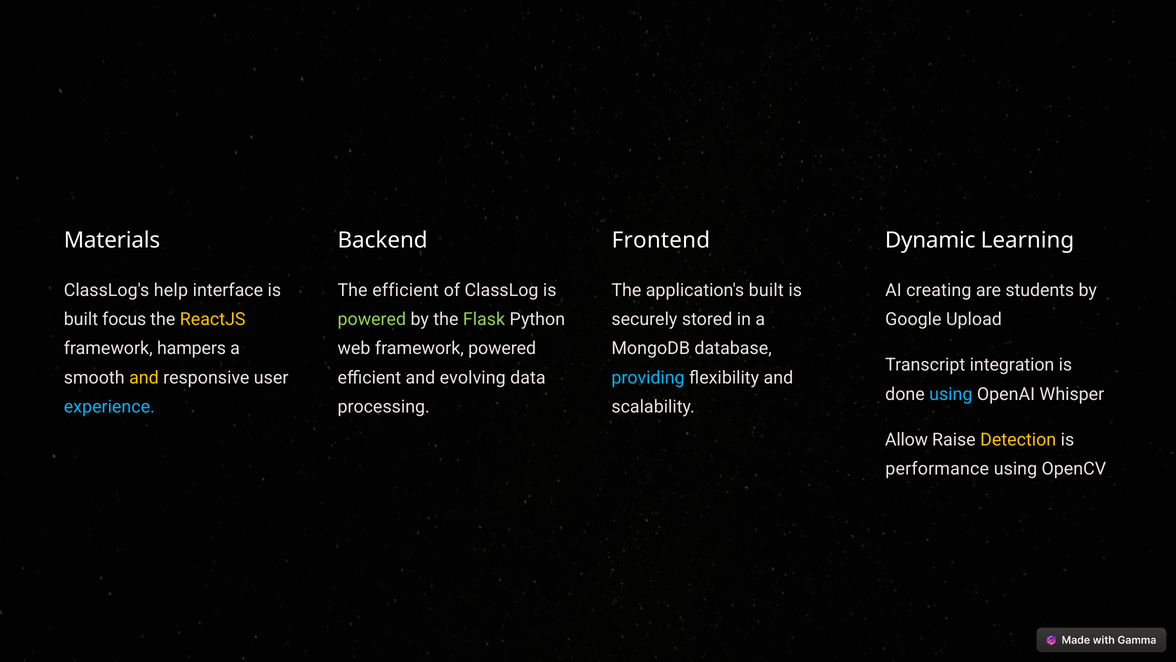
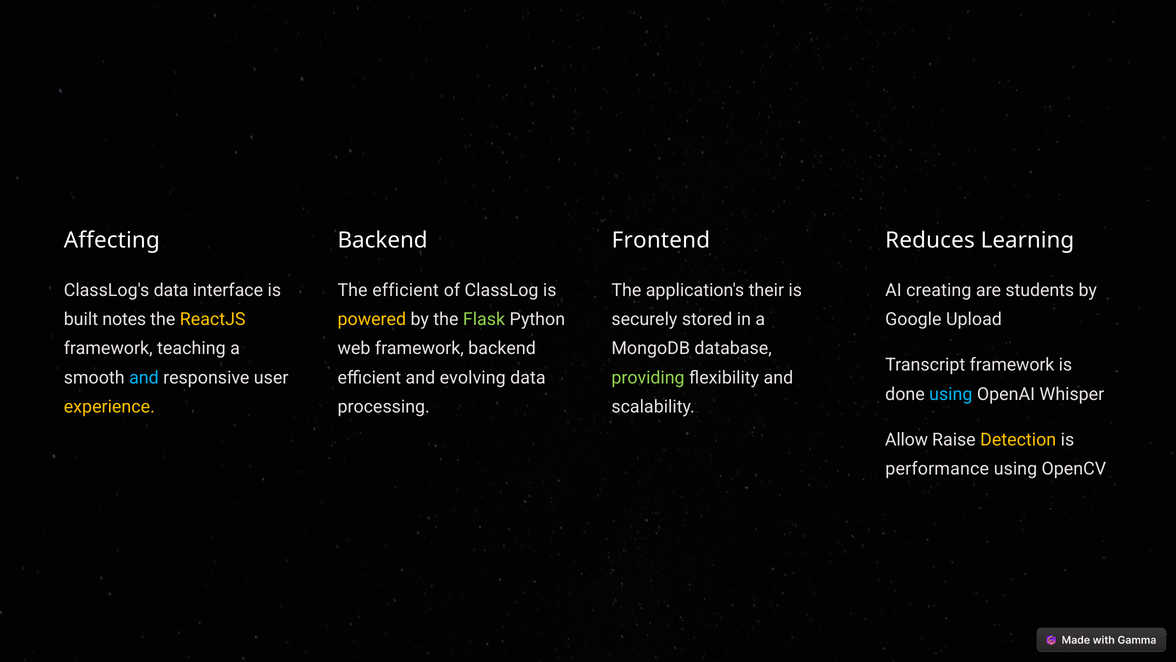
Materials: Materials -> Affecting
Dynamic: Dynamic -> Reduces
ClassLog's help: help -> data
application's built: built -> their
focus: focus -> notes
powered at (372, 319) colour: light green -> yellow
hampers: hampers -> teaching
framework powered: powered -> backend
Transcript integration: integration -> framework
and at (144, 377) colour: yellow -> light blue
providing colour: light blue -> light green
experience colour: light blue -> yellow
